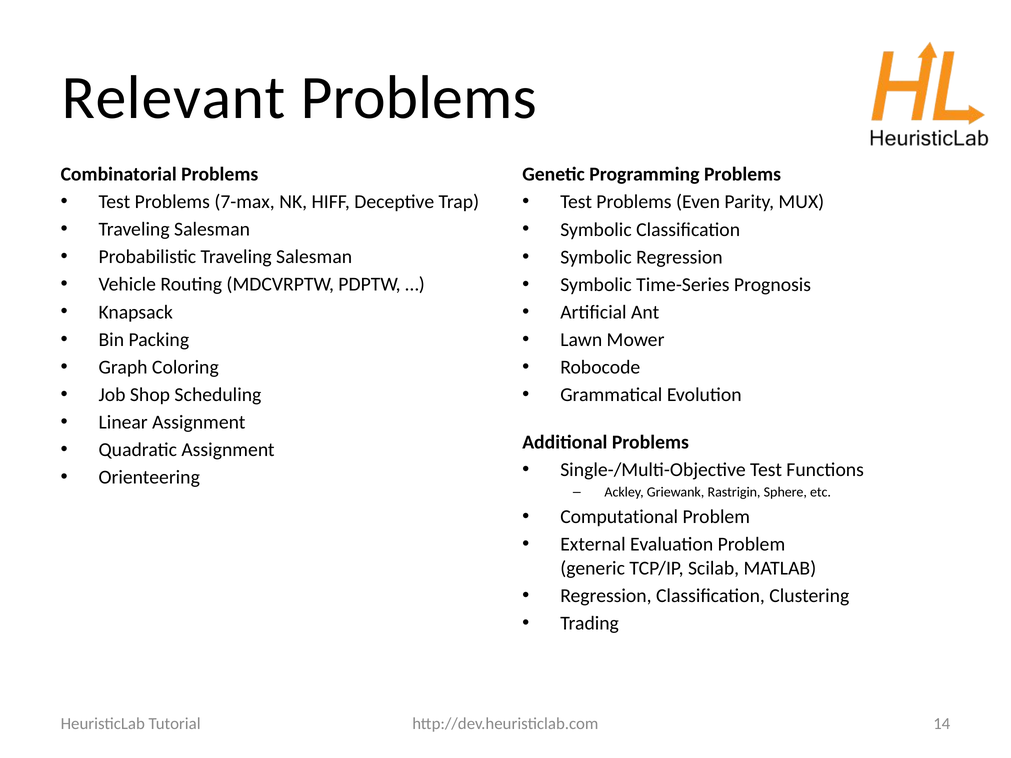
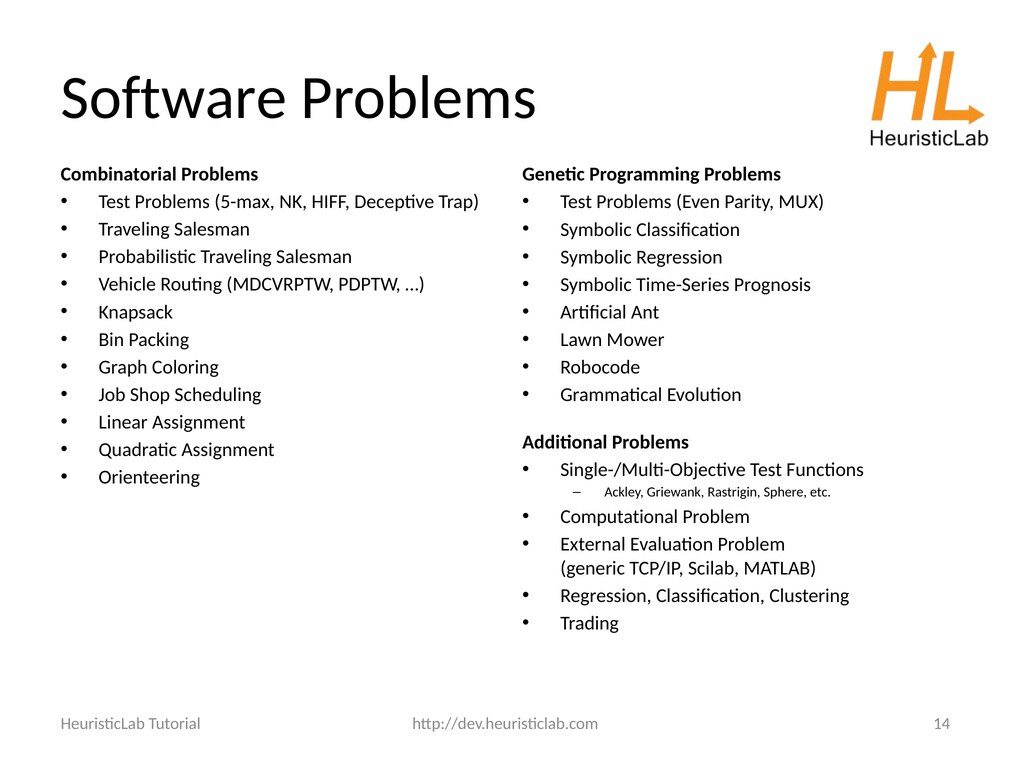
Relevant: Relevant -> Software
7-max: 7-max -> 5-max
